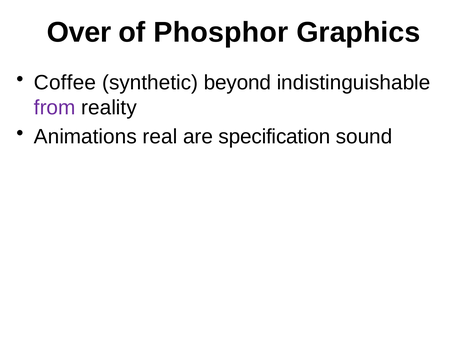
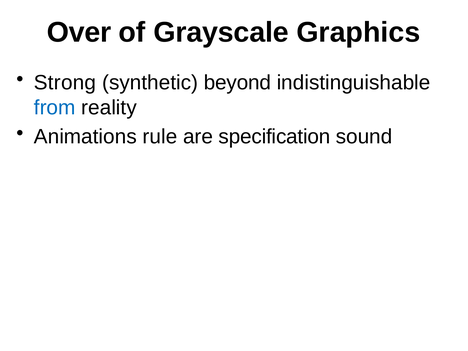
Phosphor: Phosphor -> Grayscale
Coffee: Coffee -> Strong
from colour: purple -> blue
real: real -> rule
